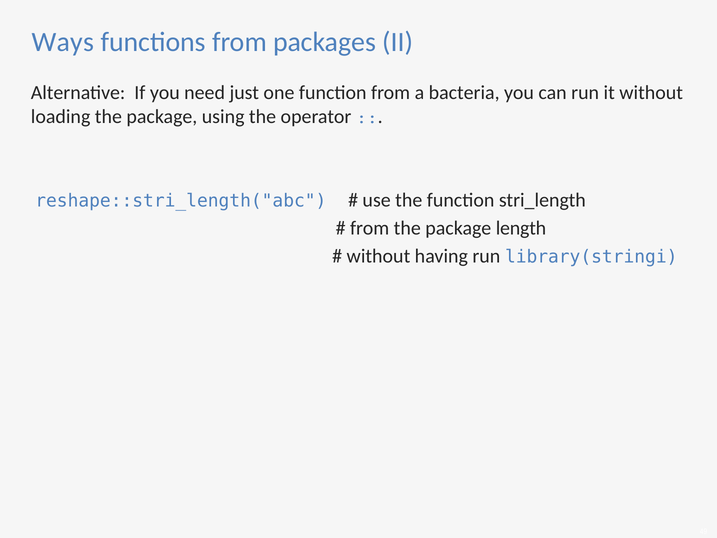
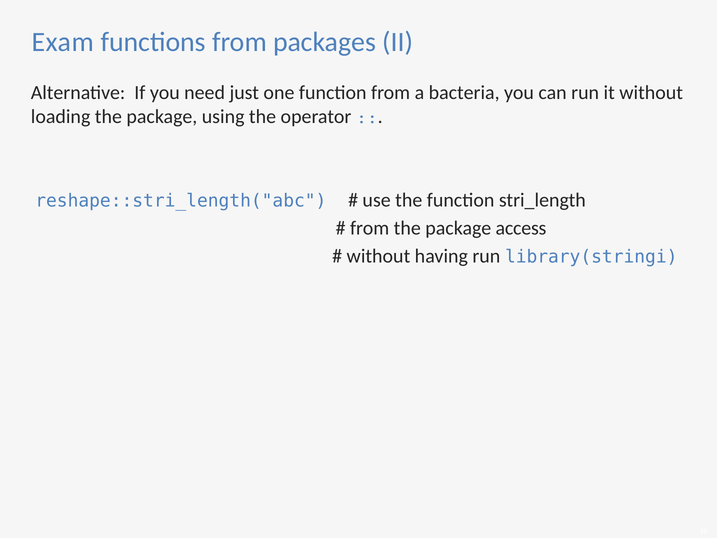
Ways: Ways -> Exam
length: length -> access
